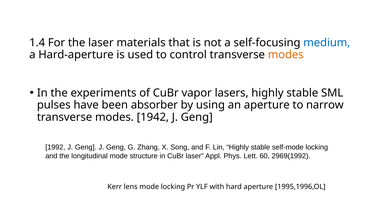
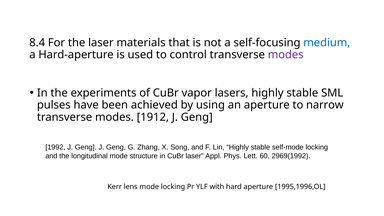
1.4: 1.4 -> 8.4
modes at (286, 55) colour: orange -> purple
absorber: absorber -> achieved
1942: 1942 -> 1912
